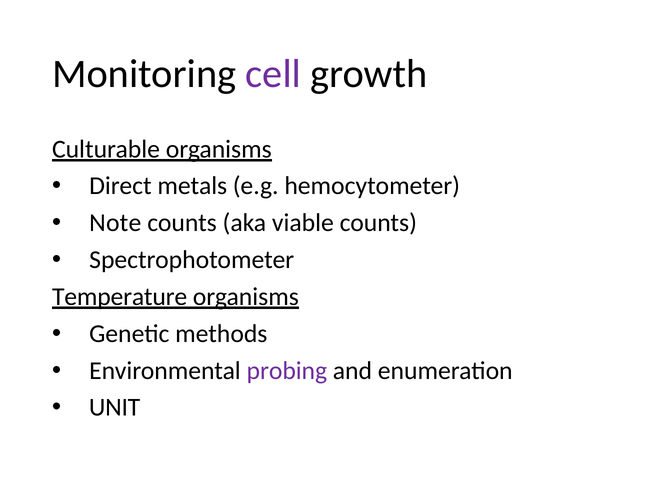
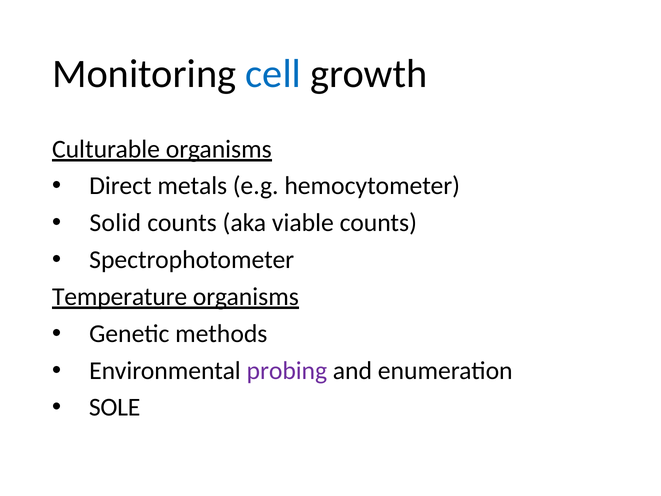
cell colour: purple -> blue
Note: Note -> Solid
UNIT: UNIT -> SOLE
